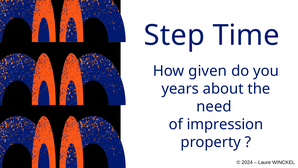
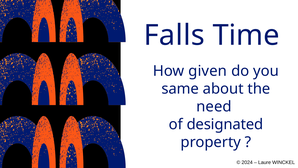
Step: Step -> Falls
years: years -> same
impression: impression -> designated
